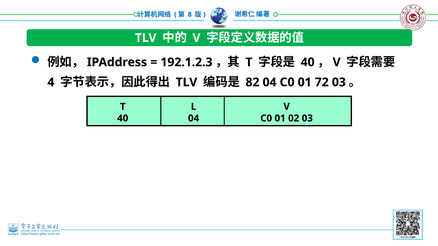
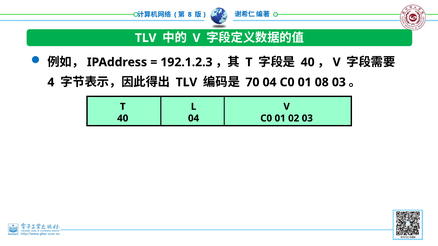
82: 82 -> 70
72: 72 -> 08
